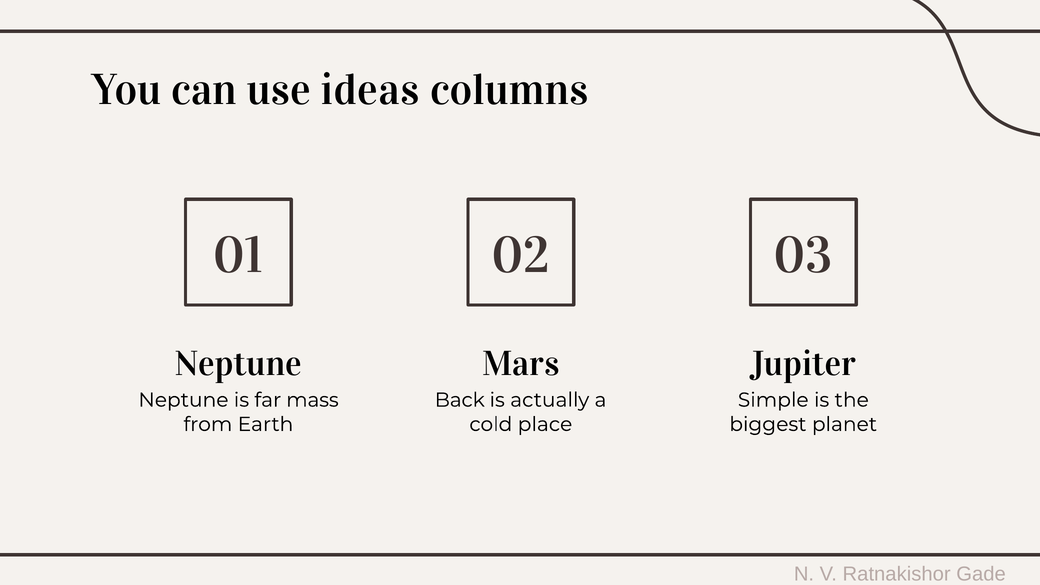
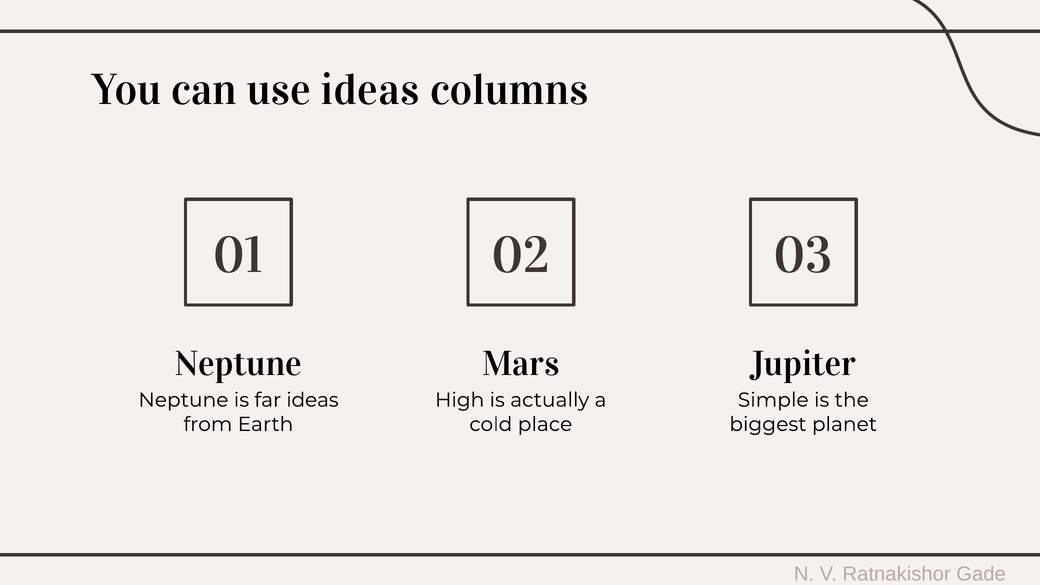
far mass: mass -> ideas
Back: Back -> High
